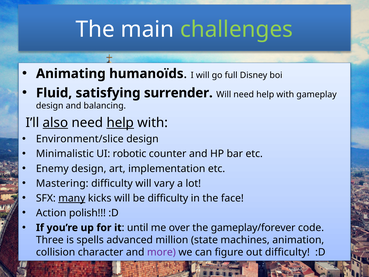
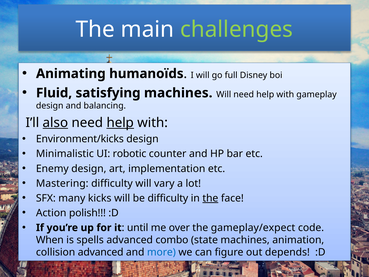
satisfying surrender: surrender -> machines
Environment/slice: Environment/slice -> Environment/kicks
many underline: present -> none
the at (210, 198) underline: none -> present
gameplay/forever: gameplay/forever -> gameplay/expect
Three: Three -> When
million: million -> combo
collision character: character -> advanced
more colour: purple -> blue
out difficulty: difficulty -> depends
